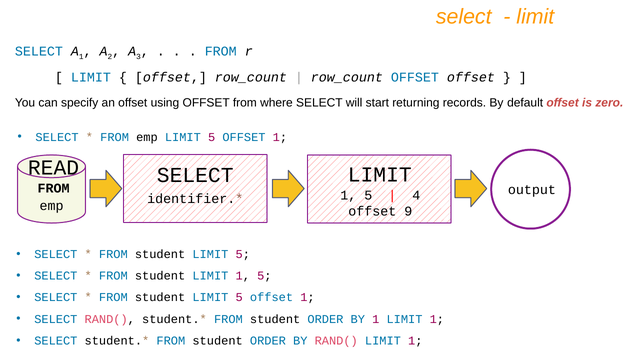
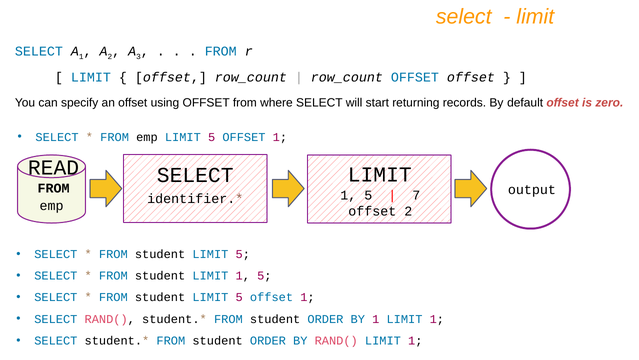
4: 4 -> 7
offset 9: 9 -> 2
